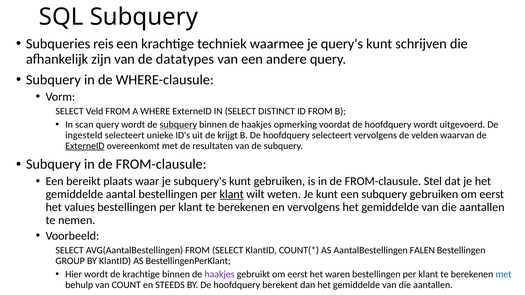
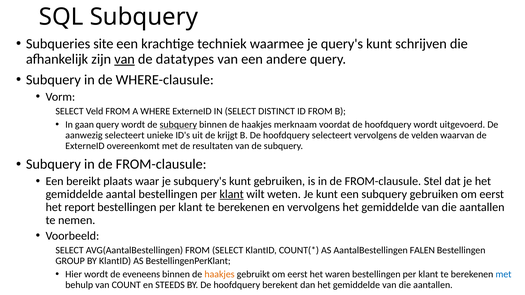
reis: reis -> site
van at (125, 59) underline: none -> present
scan: scan -> gaan
opmerking: opmerking -> merknaam
ingesteld: ingesteld -> aanwezig
ExterneID at (85, 146) underline: present -> none
values: values -> report
de krachtige: krachtige -> eveneens
haakjes at (220, 275) colour: purple -> orange
